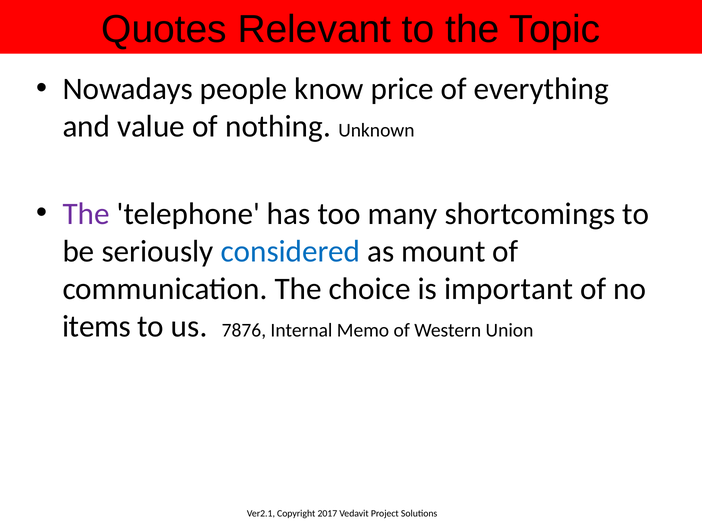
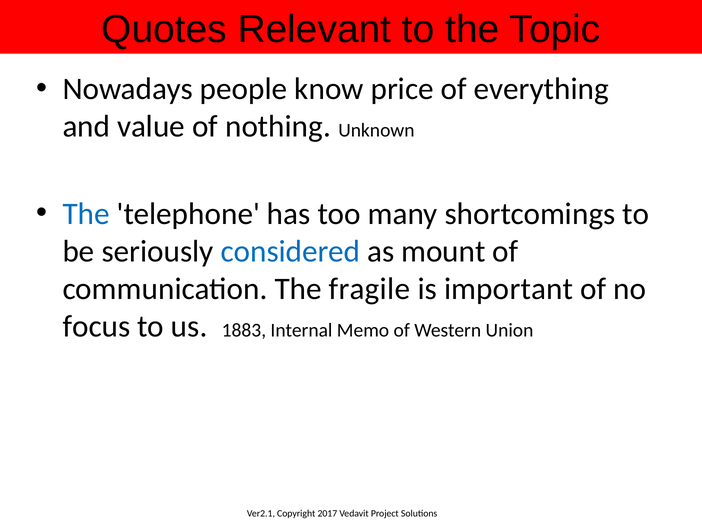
The at (86, 214) colour: purple -> blue
choice: choice -> fragile
items: items -> focus
7876: 7876 -> 1883
